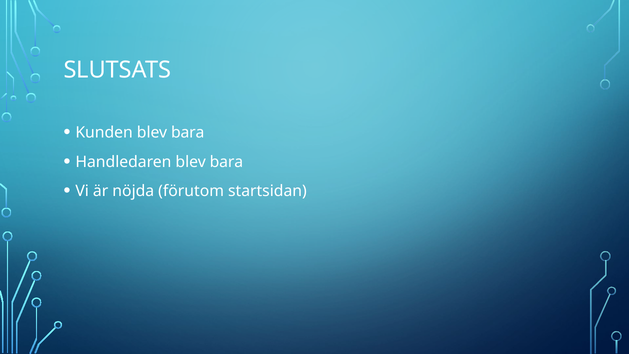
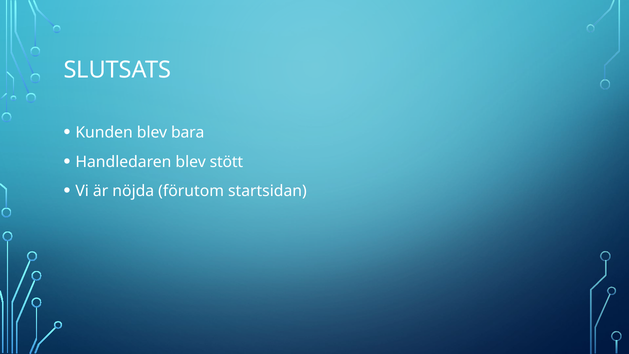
Handledaren blev bara: bara -> stött
